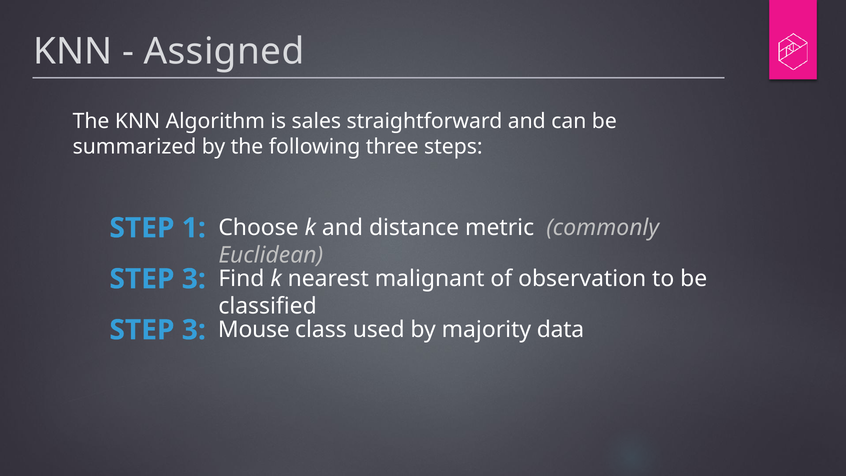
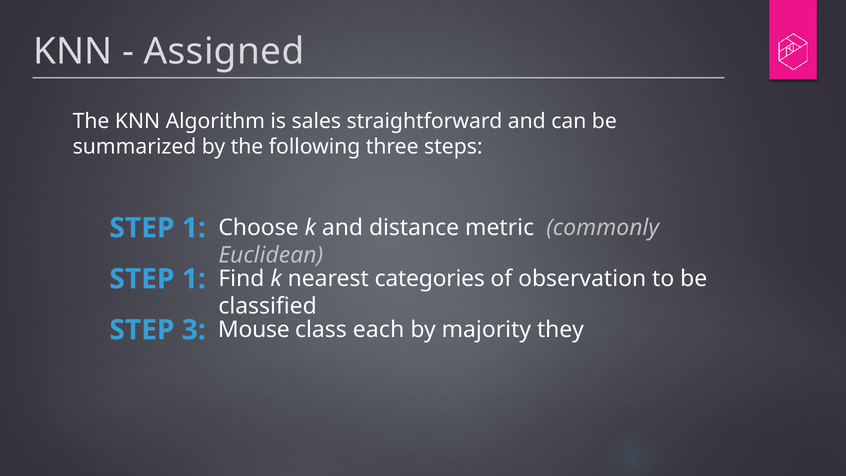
3 at (194, 279): 3 -> 1
malignant: malignant -> categories
used: used -> each
data: data -> they
